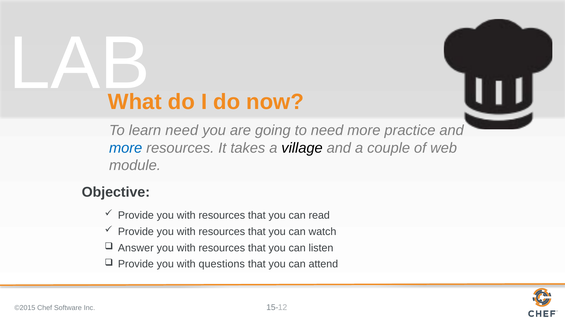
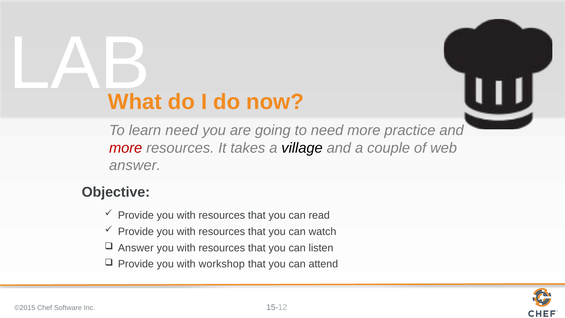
more at (126, 148) colour: blue -> red
module at (135, 165): module -> answer
questions: questions -> workshop
